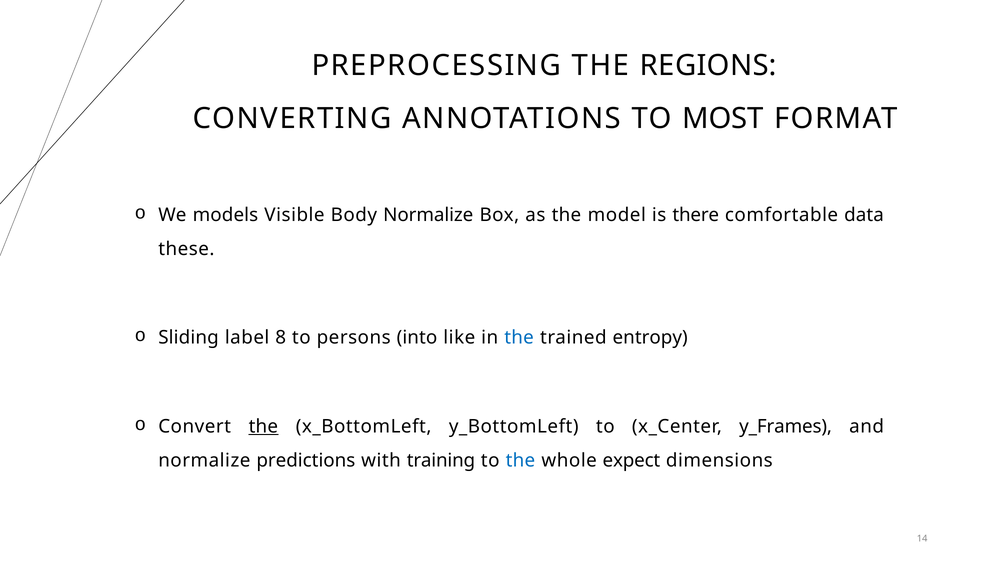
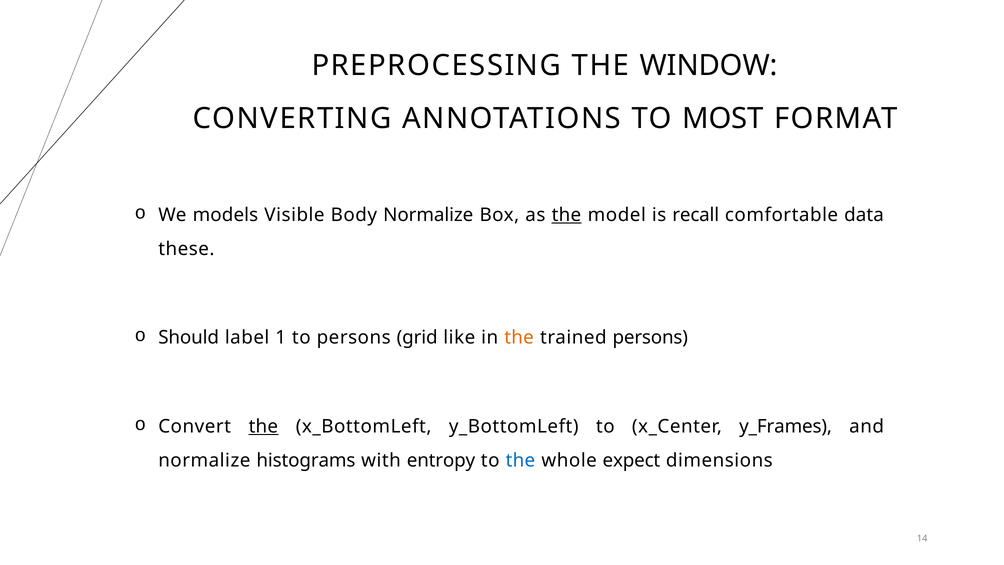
REGIONS: REGIONS -> WINDOW
the at (566, 215) underline: none -> present
there: there -> recall
Sliding: Sliding -> Should
8: 8 -> 1
into: into -> grid
the at (519, 337) colour: blue -> orange
trained entropy: entropy -> persons
predictions: predictions -> histograms
training: training -> entropy
